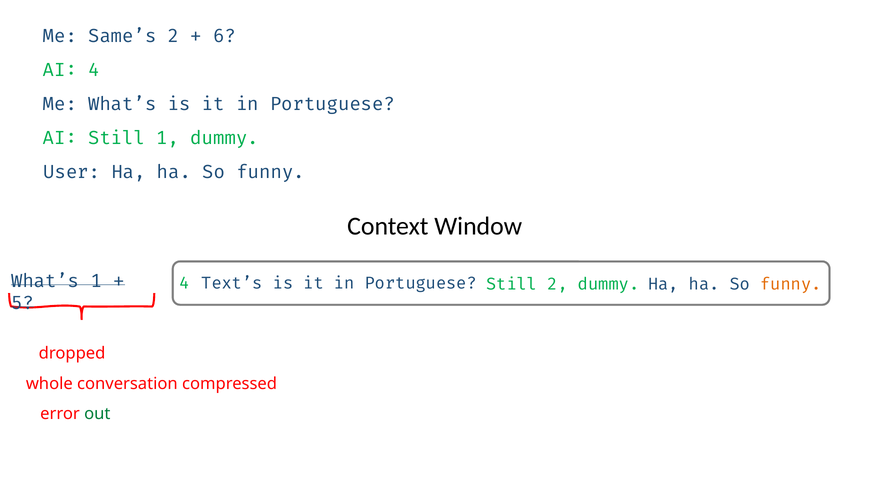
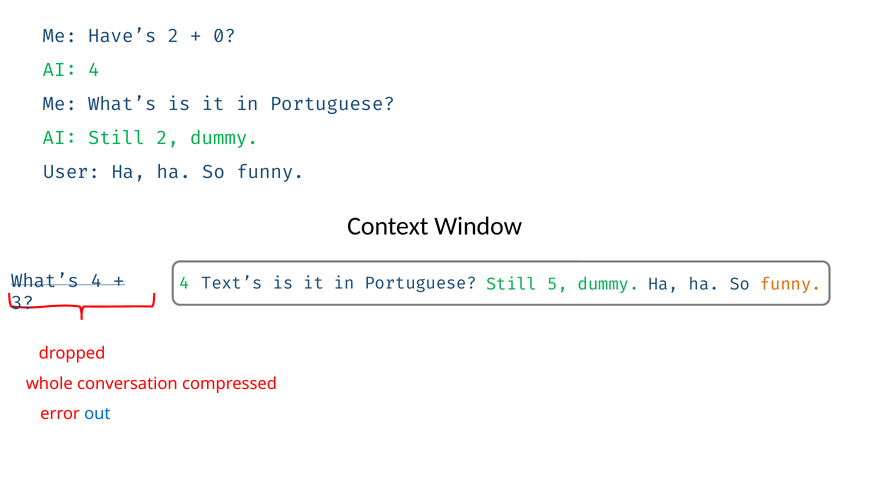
Same’s: Same’s -> Have’s
6: 6 -> 0
Still 1: 1 -> 2
What’s 1: 1 -> 4
Still 2: 2 -> 5
5: 5 -> 3
out colour: green -> blue
